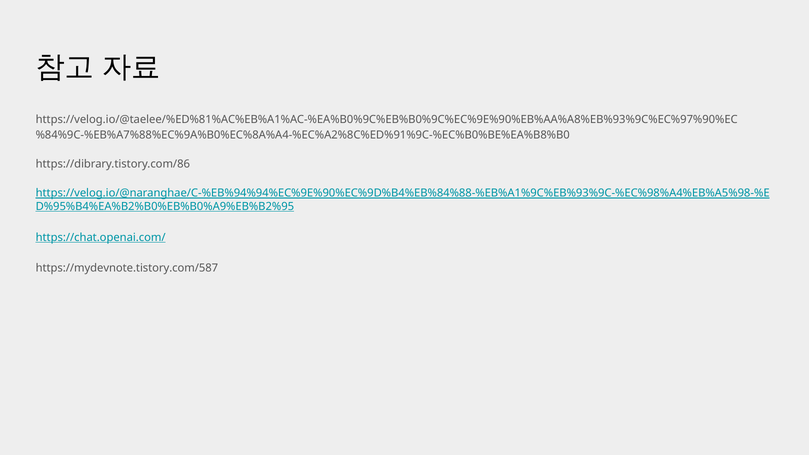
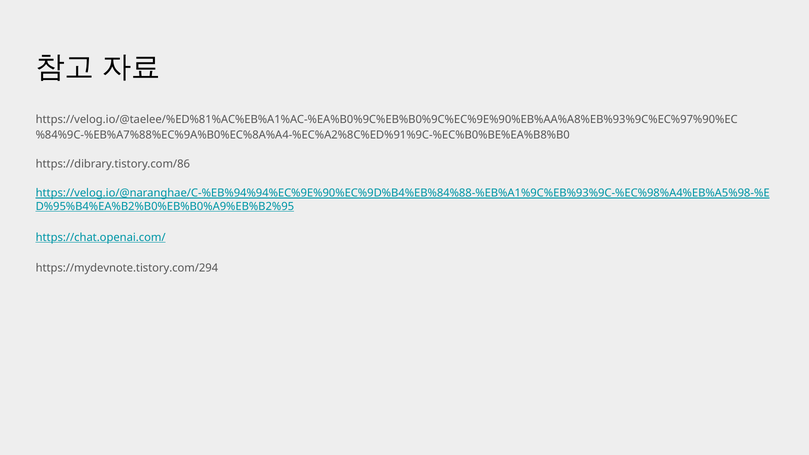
https://mydevnote.tistory.com/587: https://mydevnote.tistory.com/587 -> https://mydevnote.tistory.com/294
